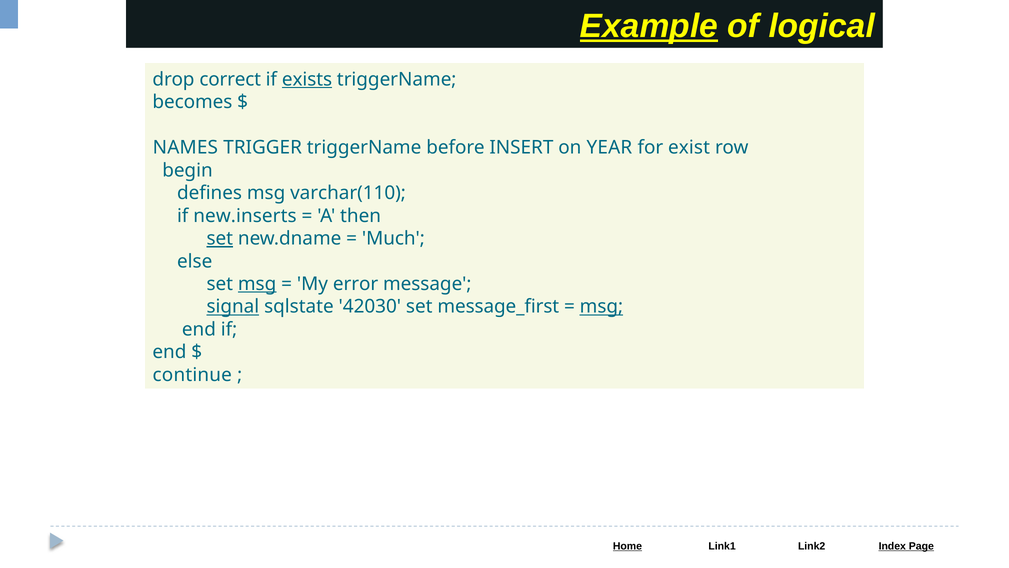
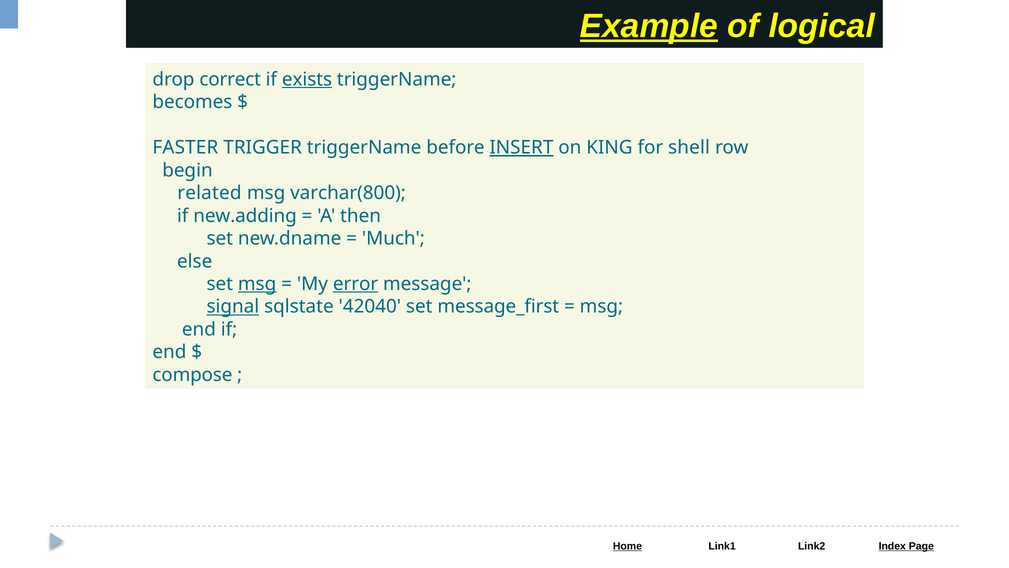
NAMES: NAMES -> FASTER
INSERT underline: none -> present
YEAR: YEAR -> KING
exist: exist -> shell
defines: defines -> related
varchar(110: varchar(110 -> varchar(800
new.inserts: new.inserts -> new.adding
set at (220, 238) underline: present -> none
error underline: none -> present
42030: 42030 -> 42040
msg at (601, 306) underline: present -> none
continue: continue -> compose
